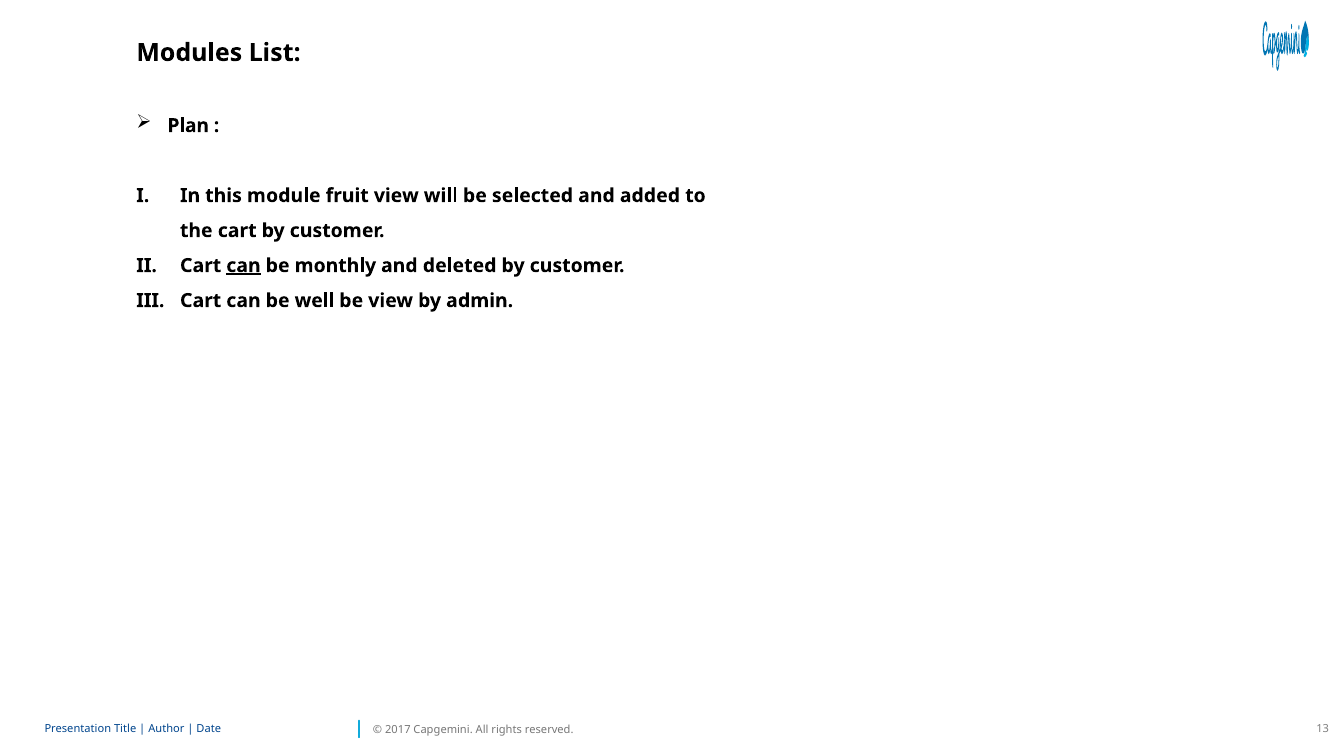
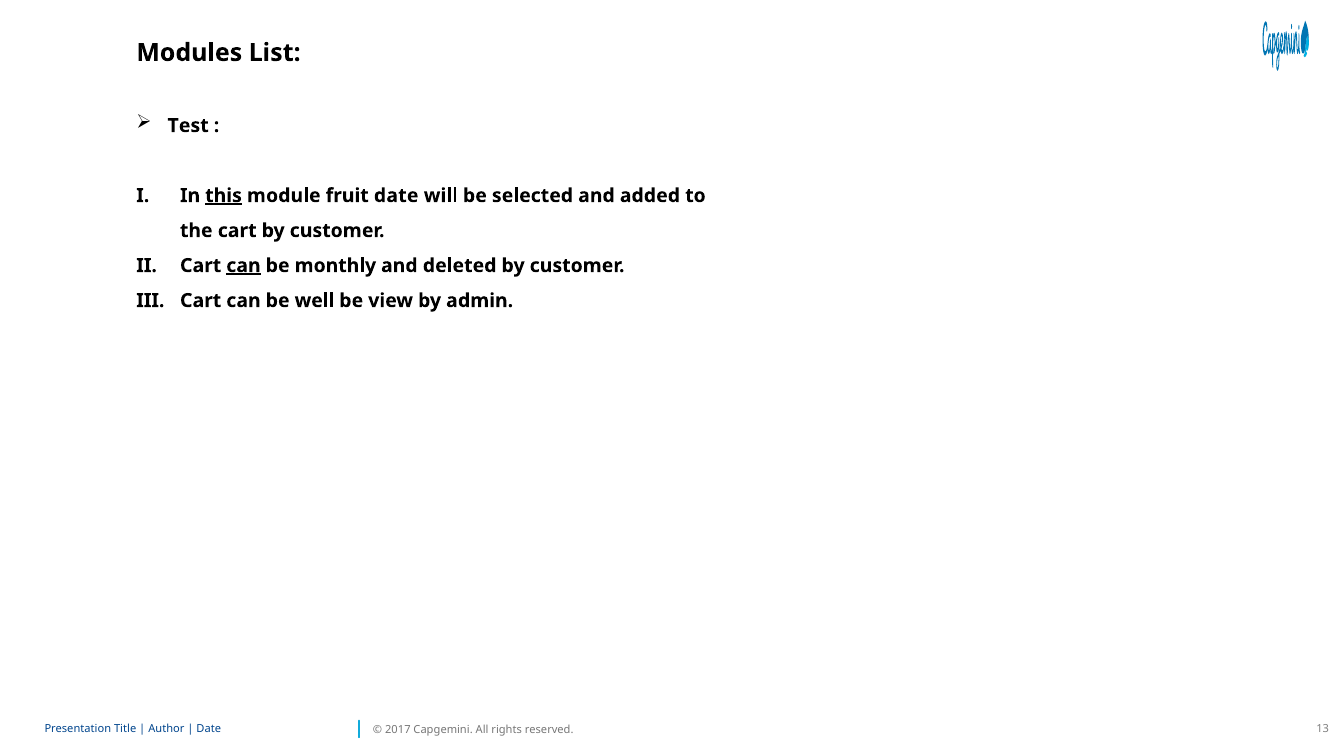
Plan: Plan -> Test
this underline: none -> present
fruit view: view -> date
